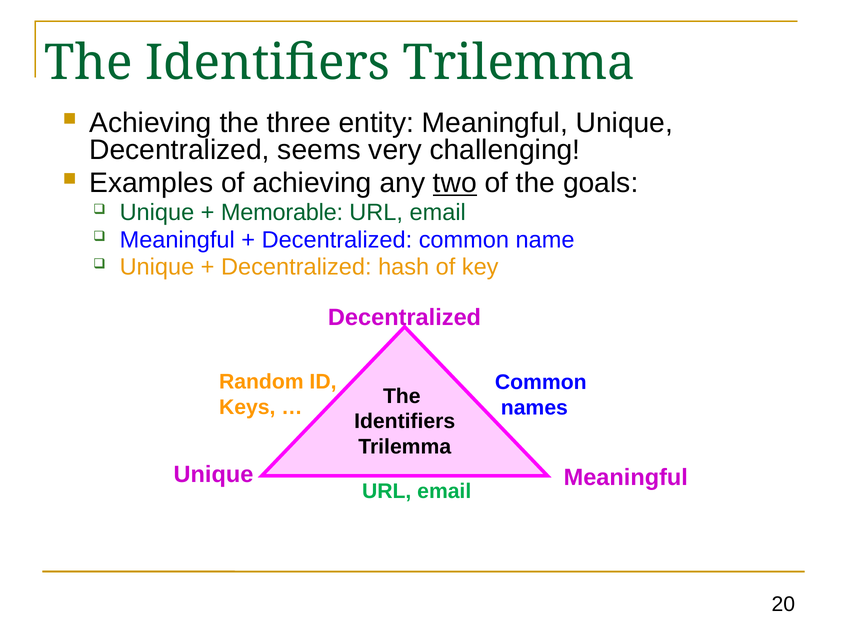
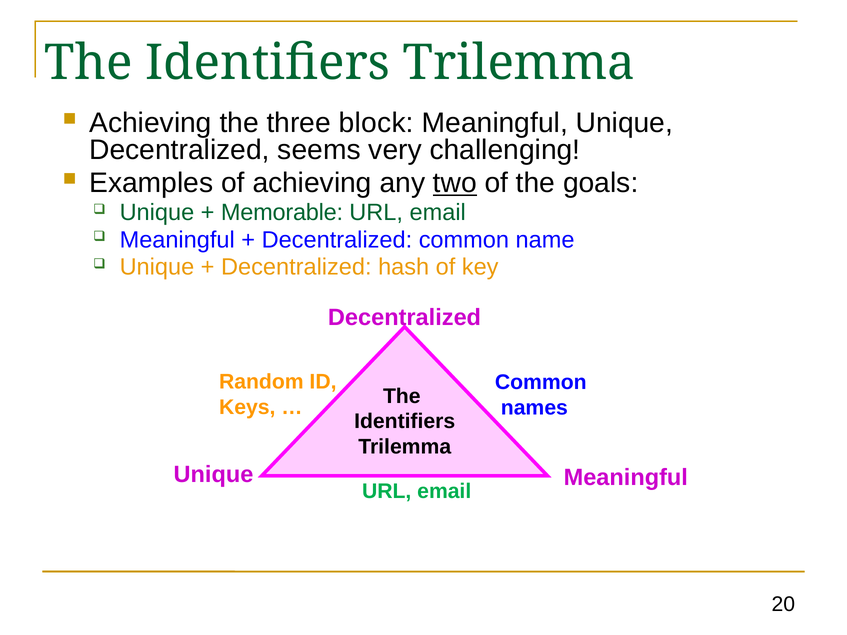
entity: entity -> block
